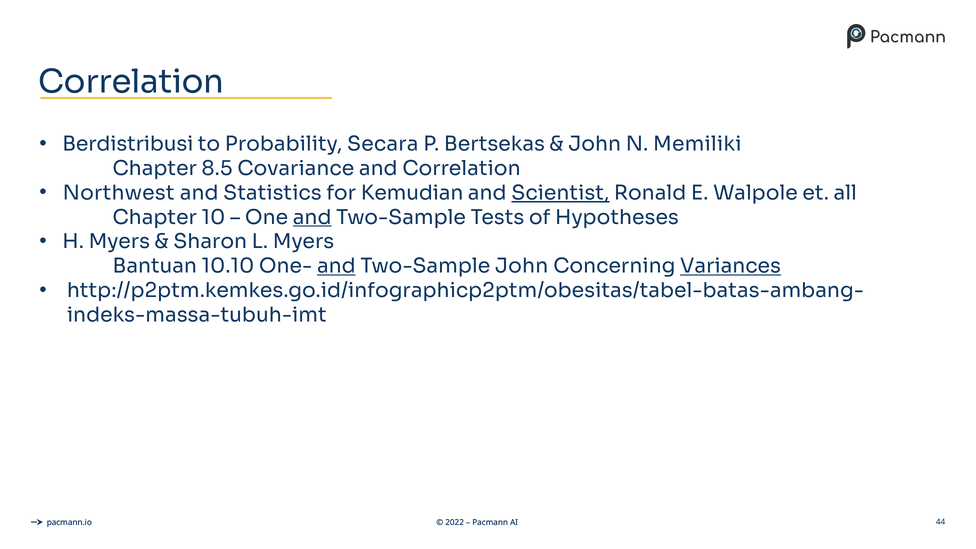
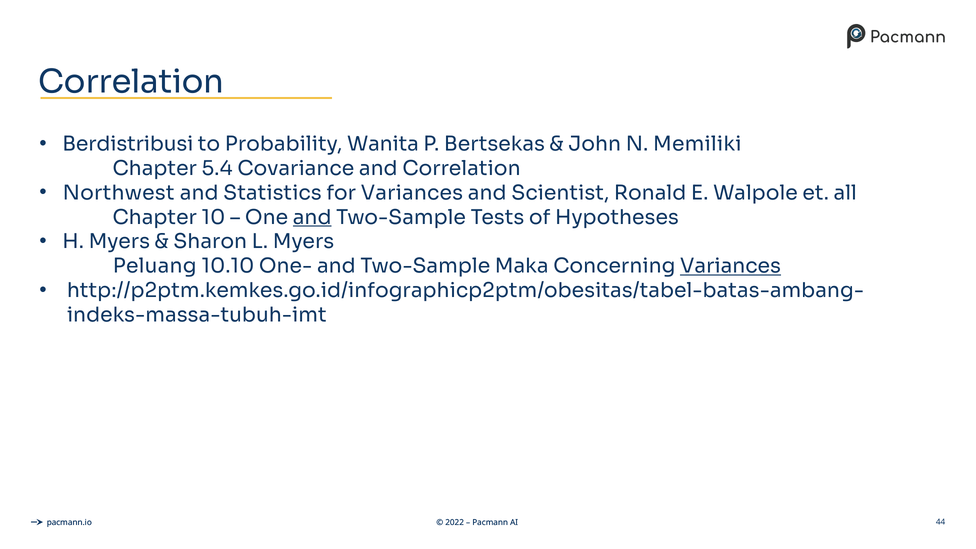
Secara: Secara -> Wanita
8.5: 8.5 -> 5.4
for Kemudian: Kemudian -> Variances
Scientist underline: present -> none
Bantuan: Bantuan -> Peluang
and at (336, 266) underline: present -> none
Two-Sample John: John -> Maka
